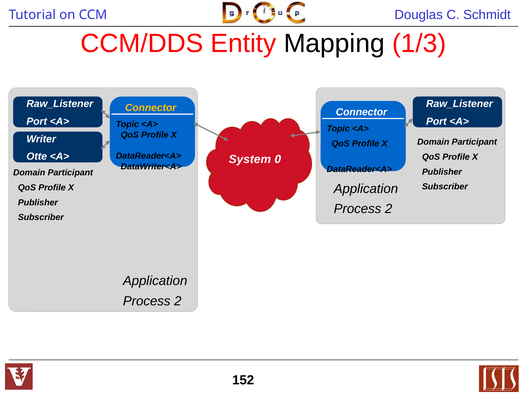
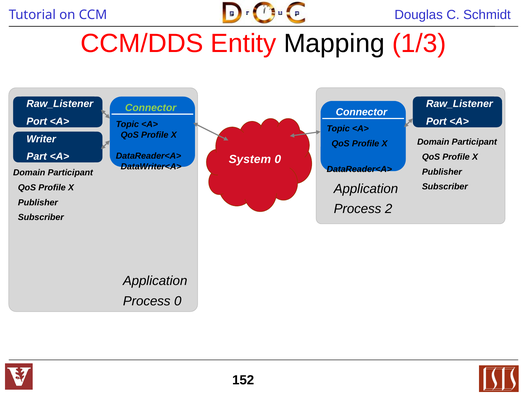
Connector at (151, 108) colour: yellow -> light green
Otte: Otte -> Part
2 at (178, 301): 2 -> 0
